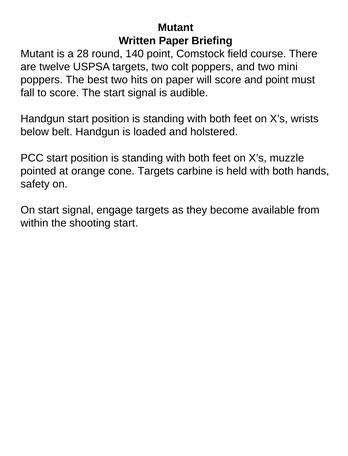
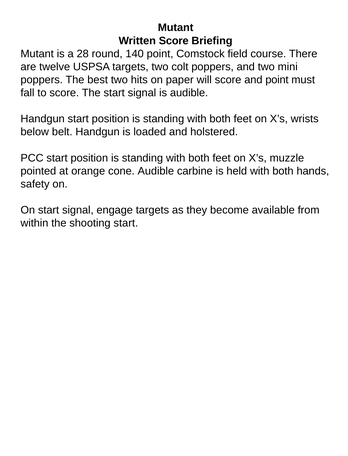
Written Paper: Paper -> Score
cone Targets: Targets -> Audible
